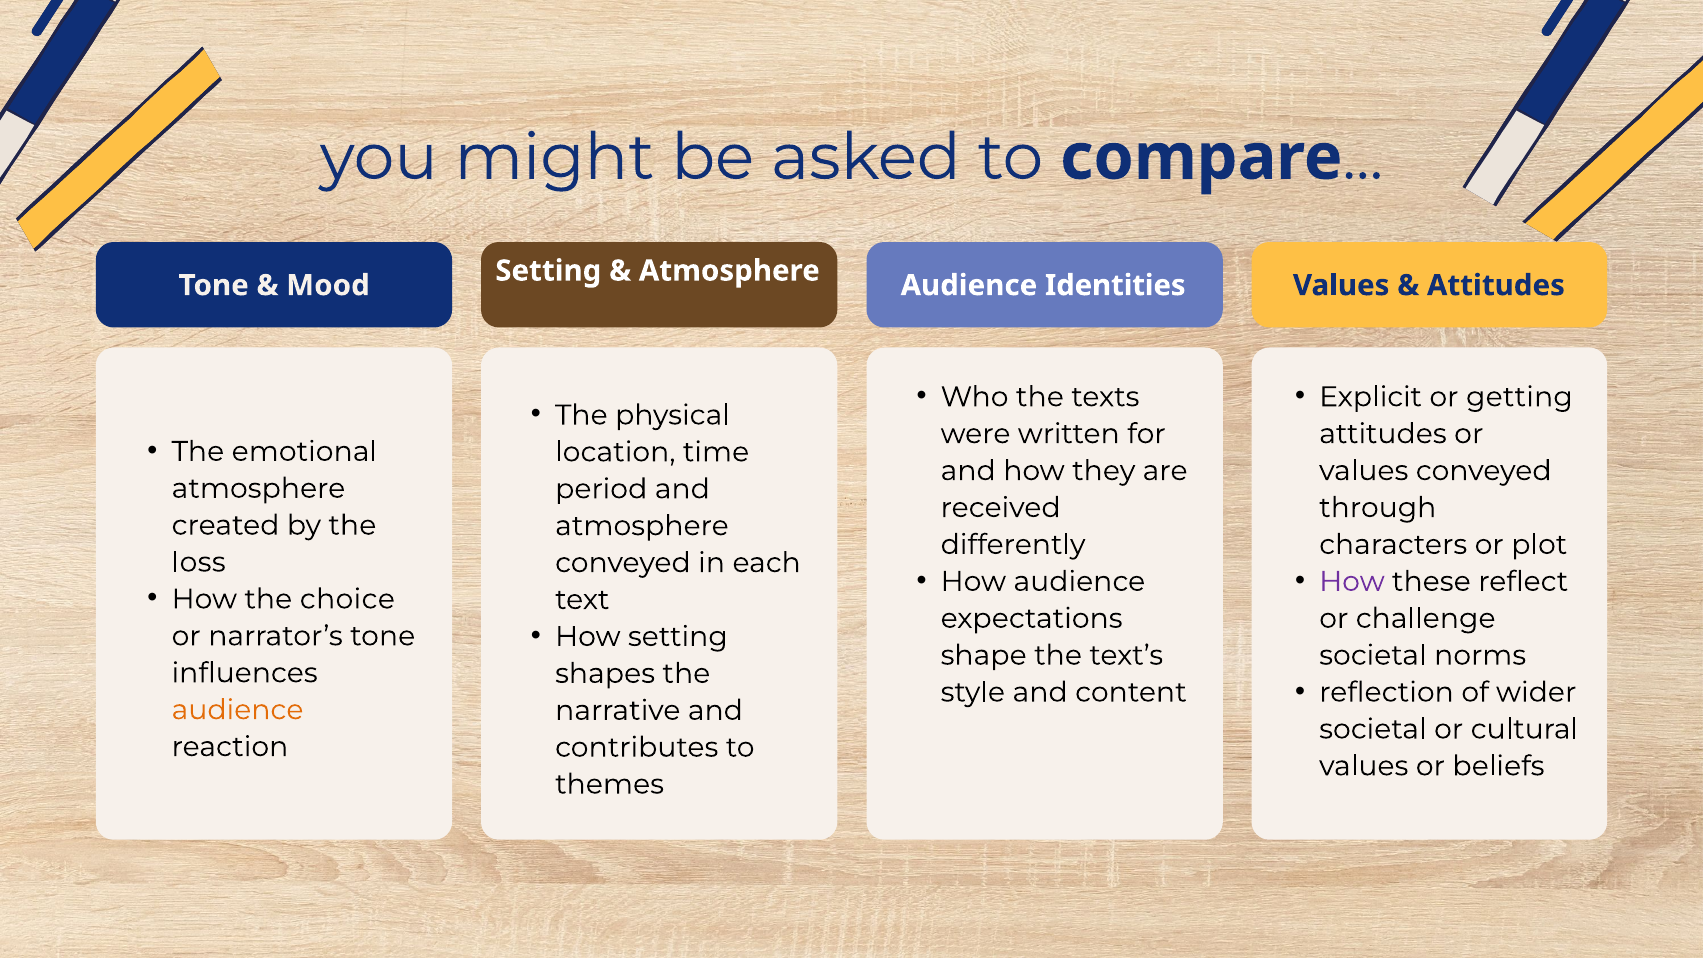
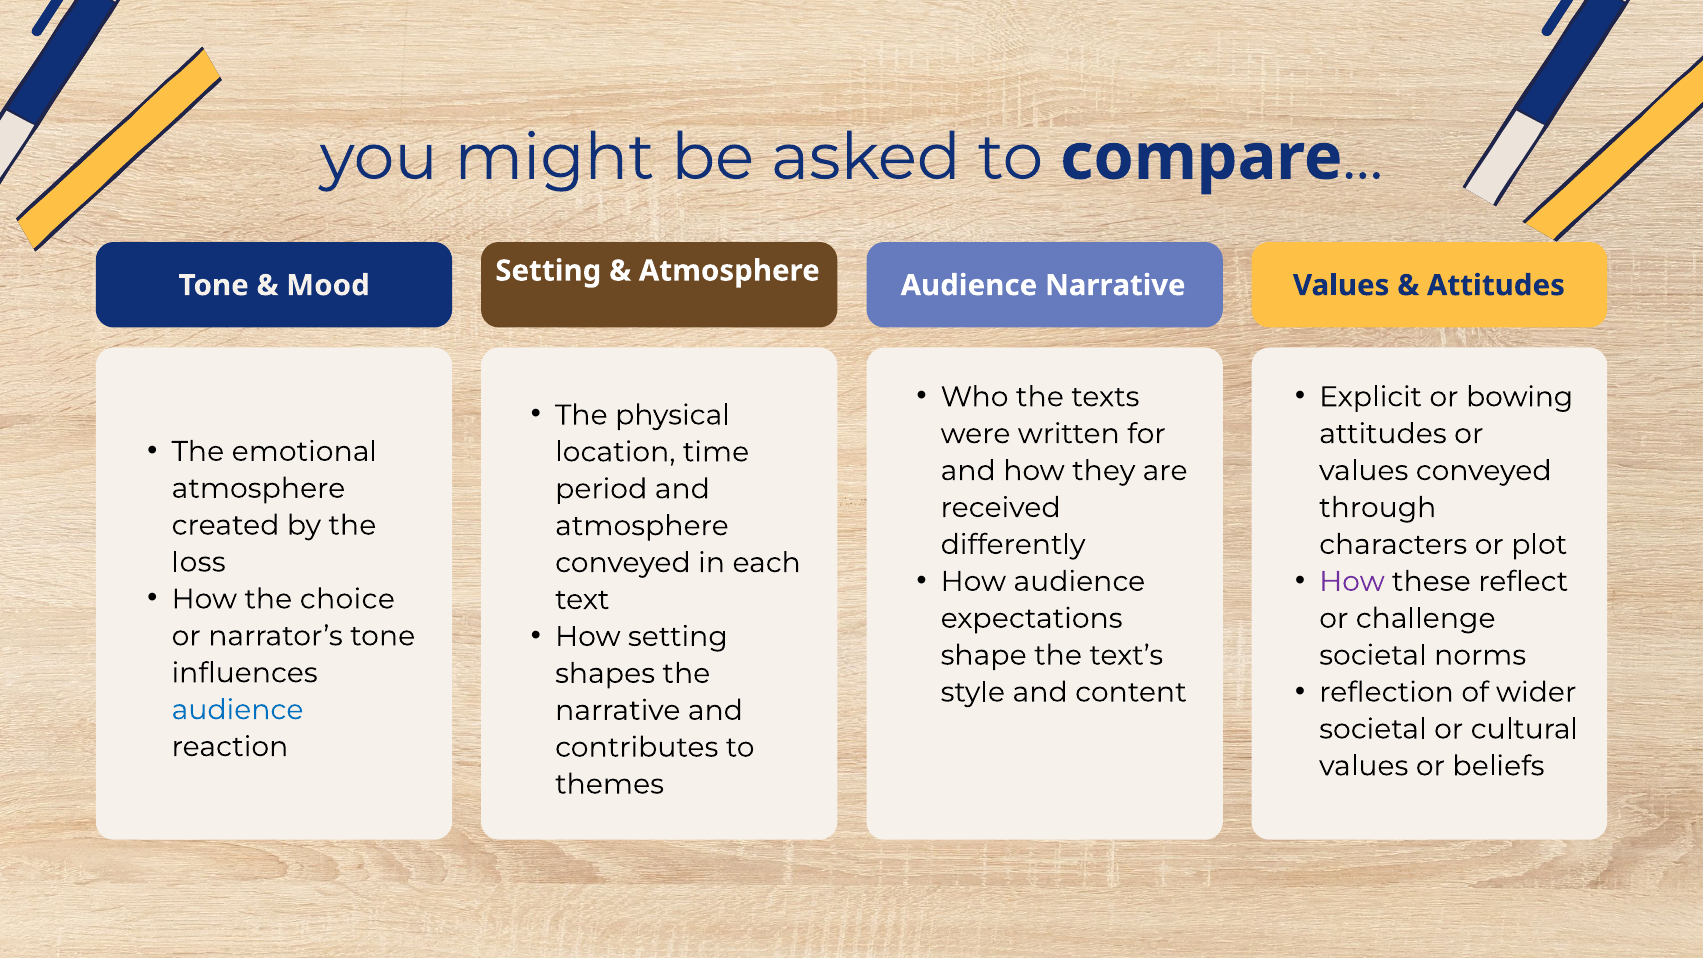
Audience Identities: Identities -> Narrative
getting: getting -> bowing
audience at (238, 710) colour: orange -> blue
